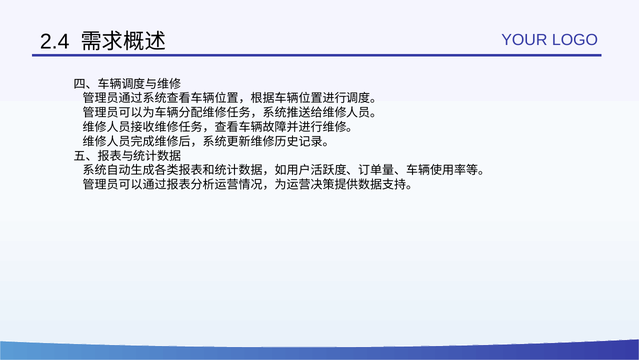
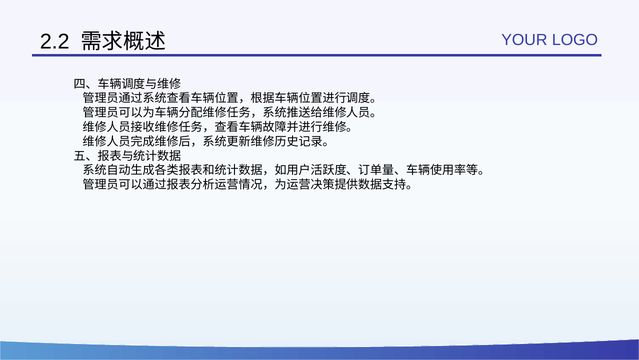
2.4: 2.4 -> 2.2
